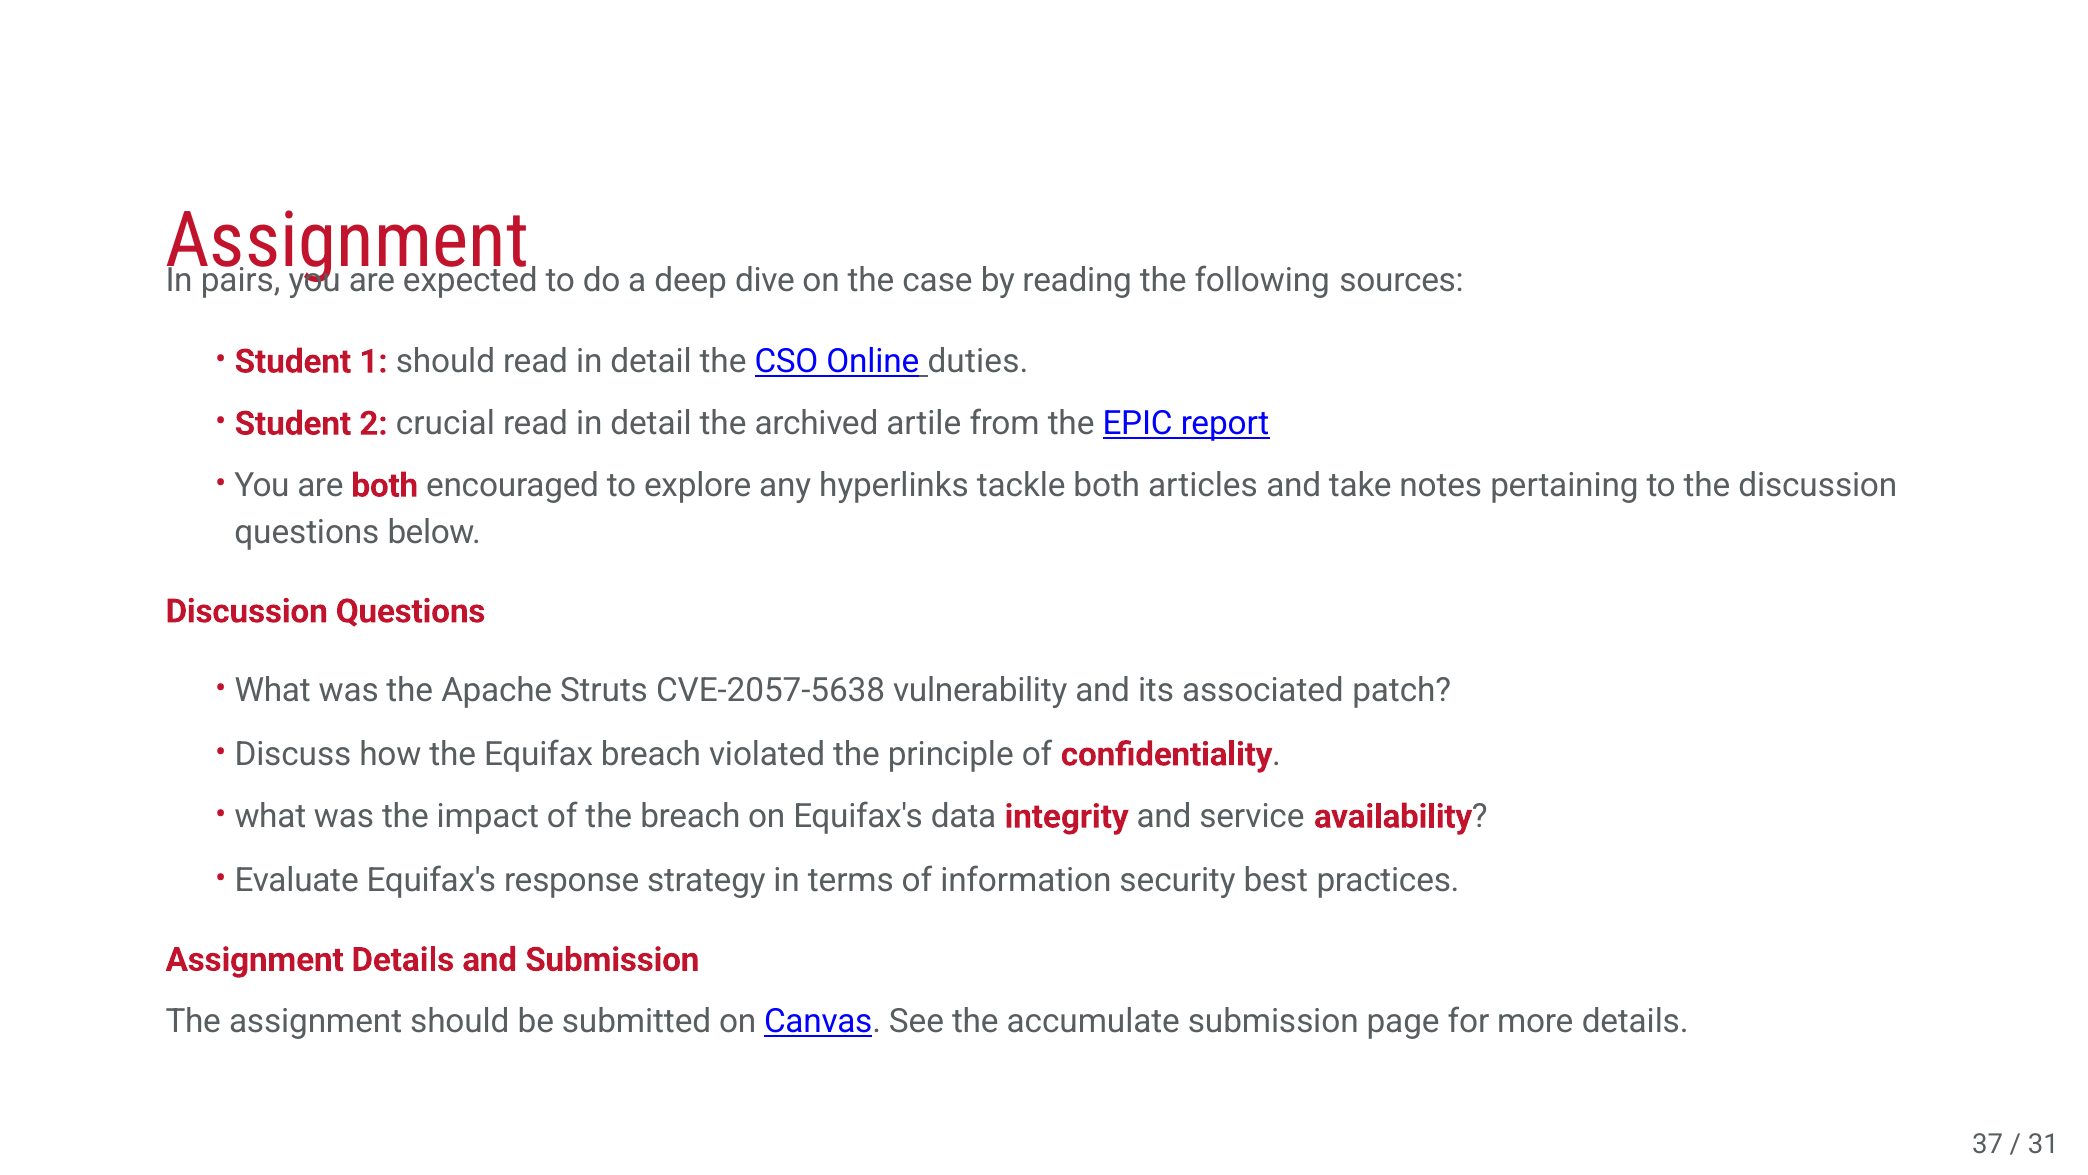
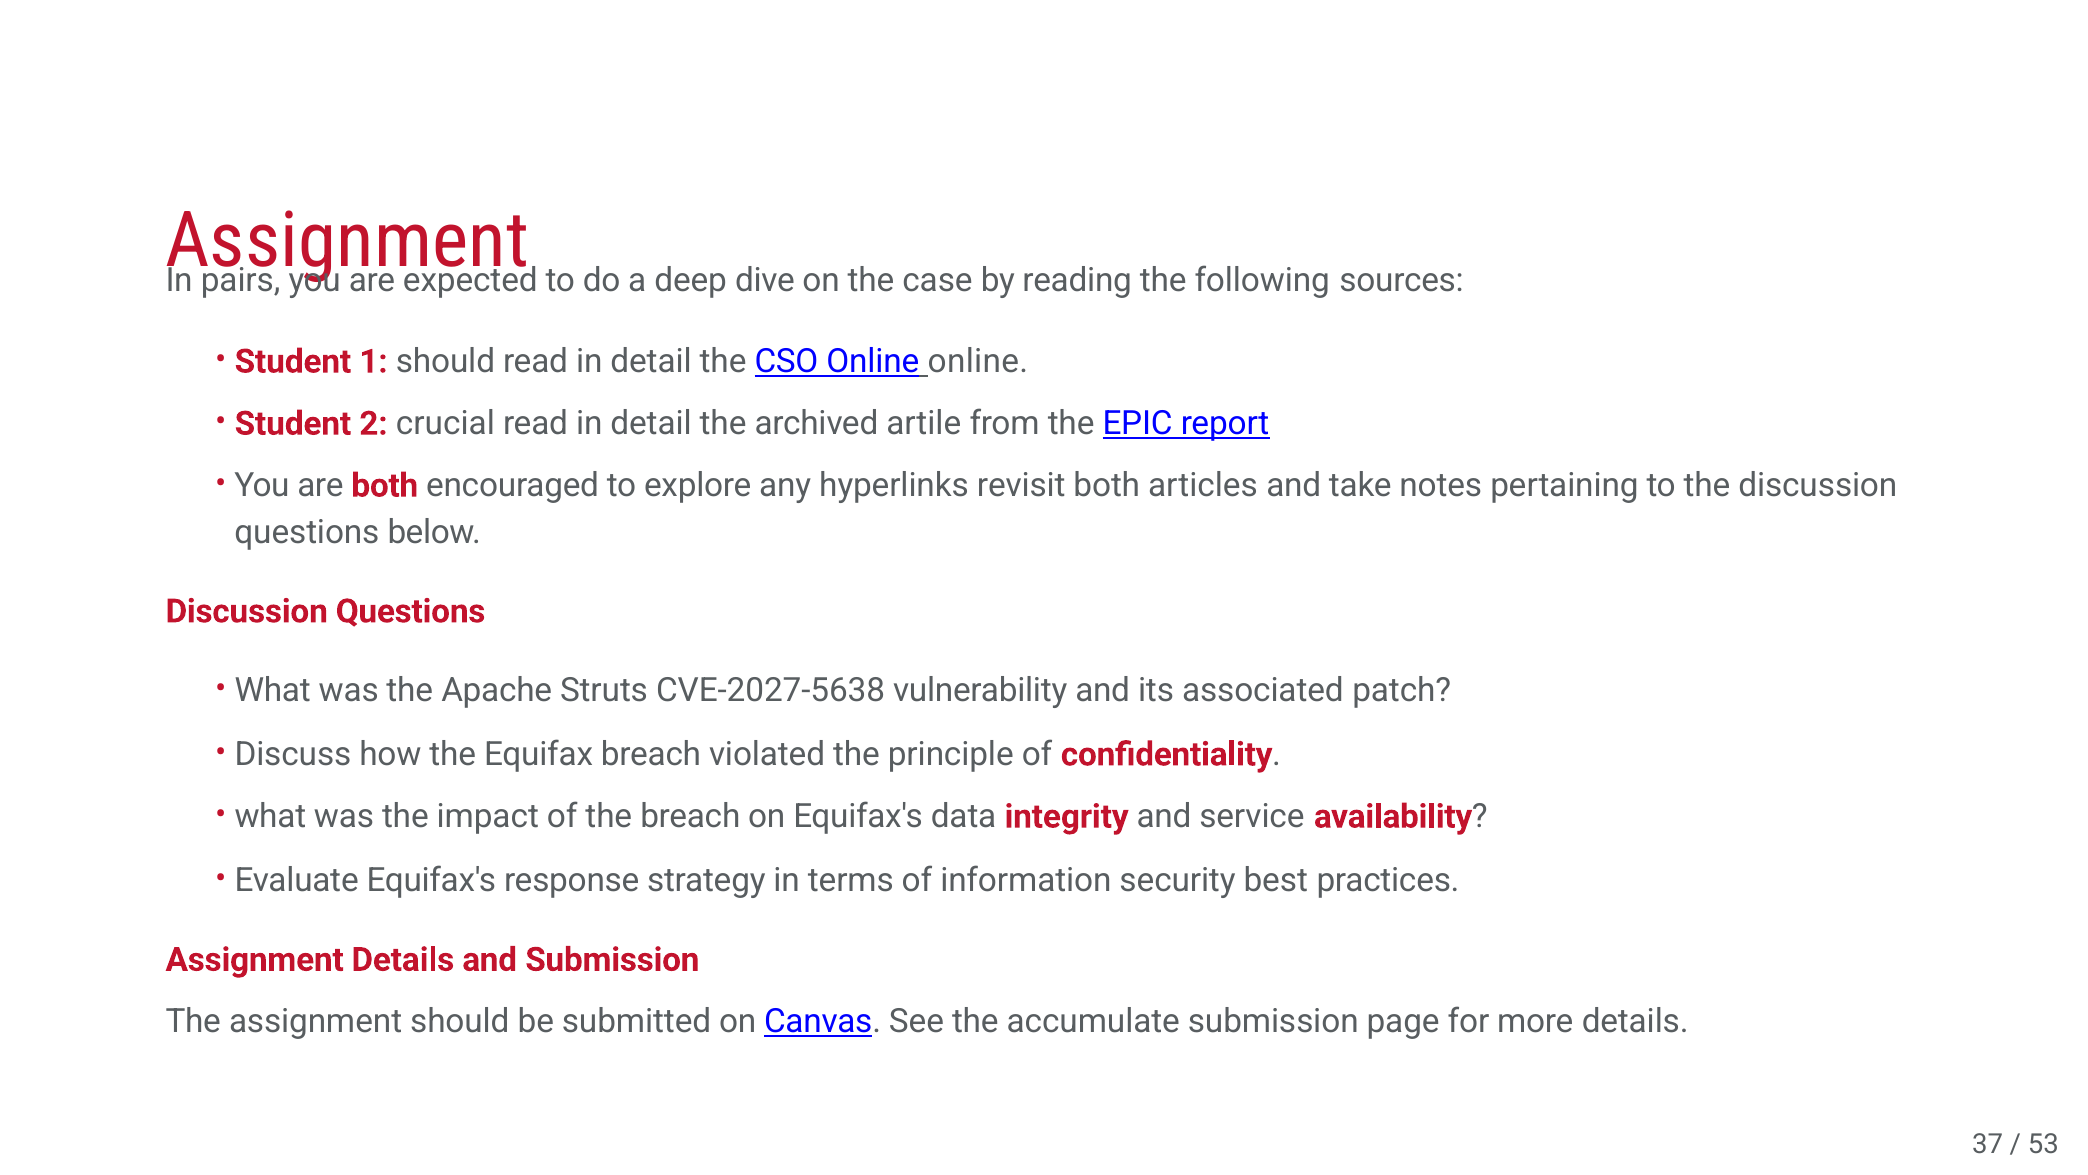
Online duties: duties -> online
tackle: tackle -> revisit
CVE-2057-5638: CVE-2057-5638 -> CVE-2027-5638
31: 31 -> 53
